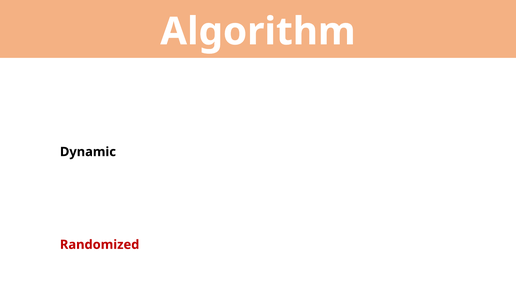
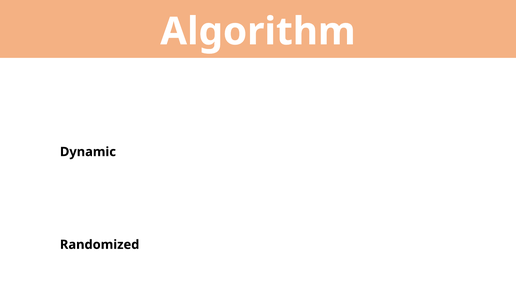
Randomized colour: red -> black
